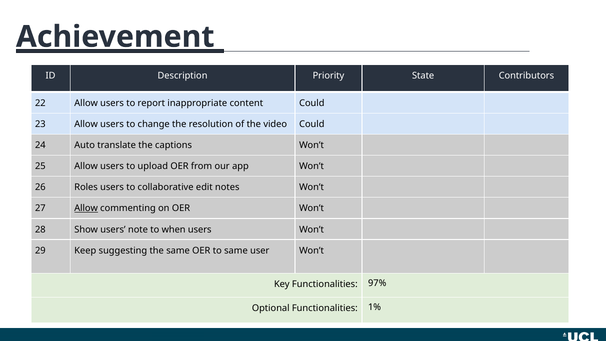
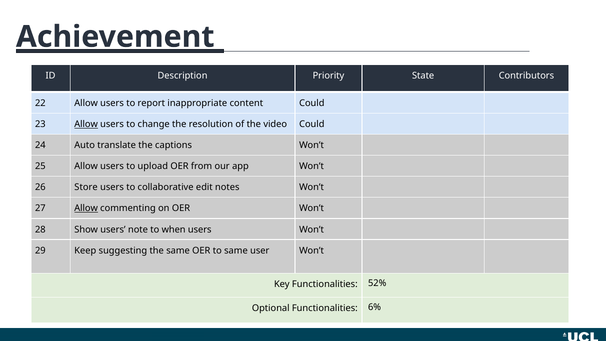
Allow at (86, 124) underline: none -> present
Roles: Roles -> Store
97%: 97% -> 52%
1%: 1% -> 6%
